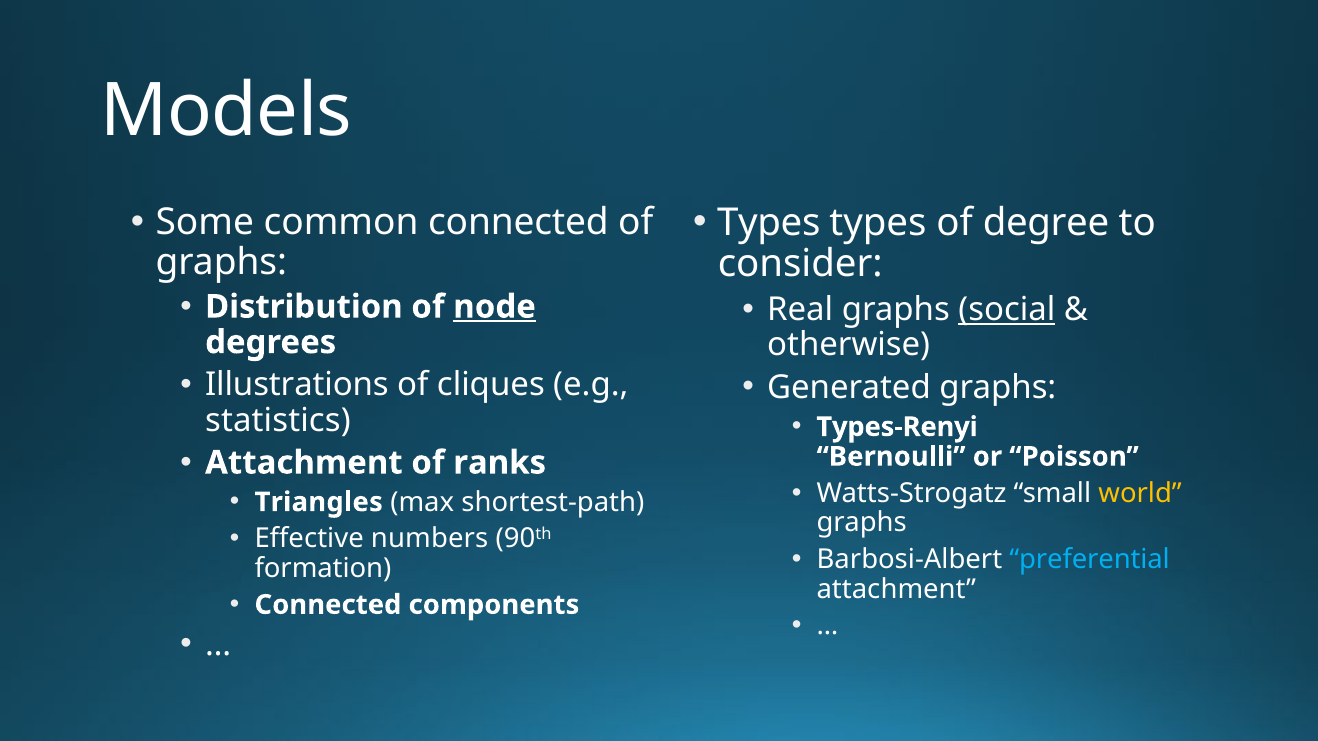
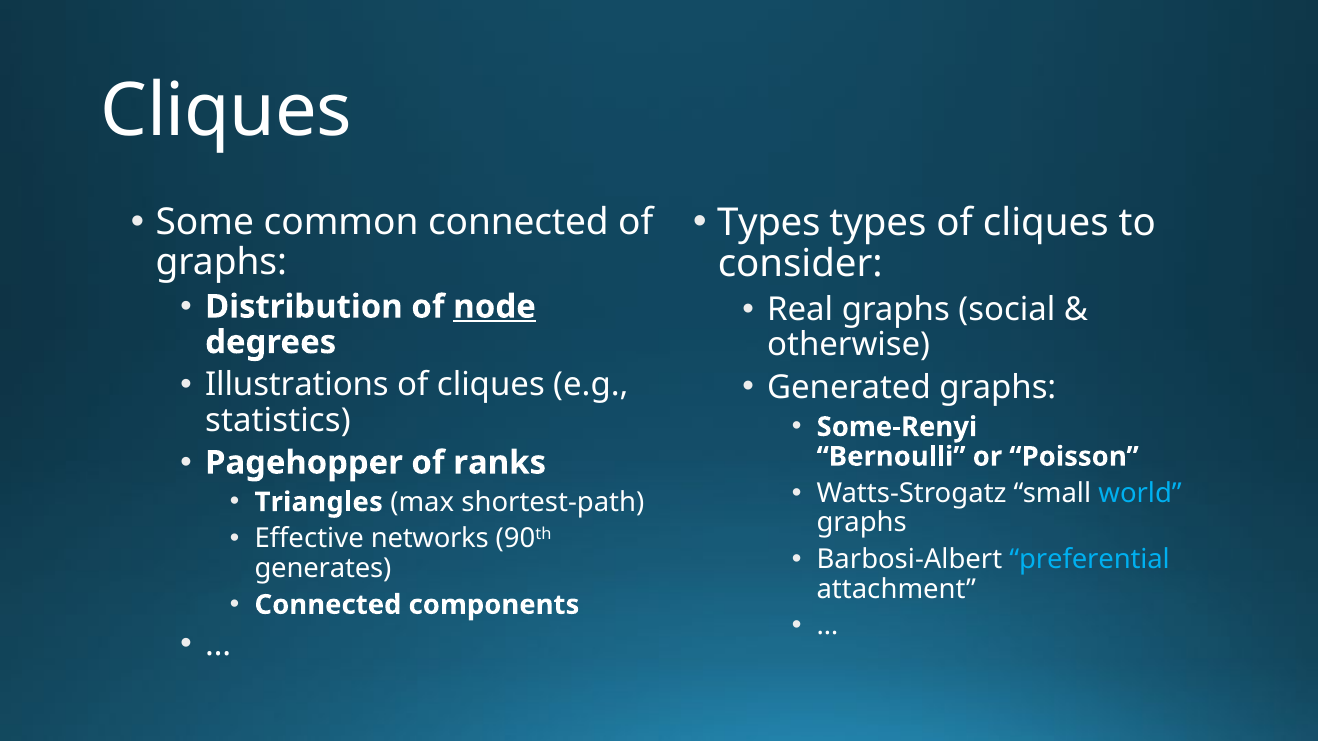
Models at (226, 111): Models -> Cliques
types of degree: degree -> cliques
social underline: present -> none
Types-Renyi: Types-Renyi -> Some-Renyi
Attachment at (304, 463): Attachment -> Pagehopper
world colour: yellow -> light blue
numbers: numbers -> networks
formation: formation -> generates
